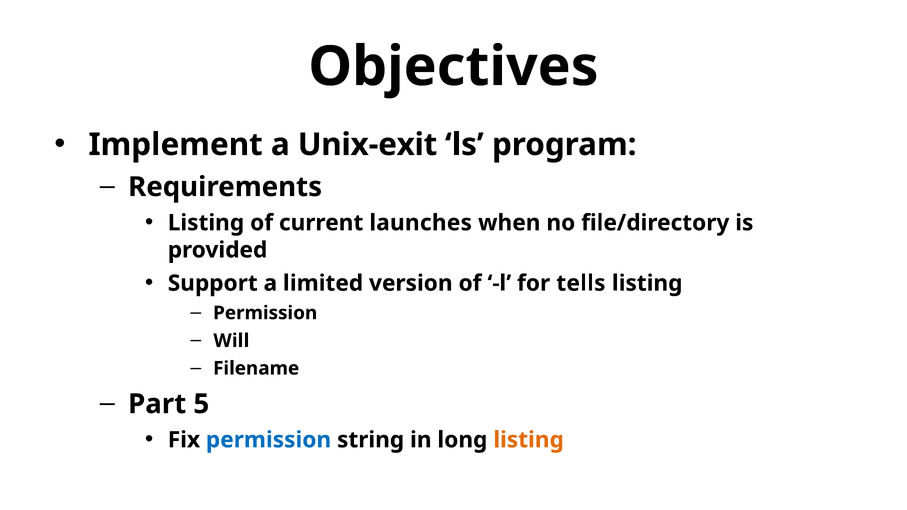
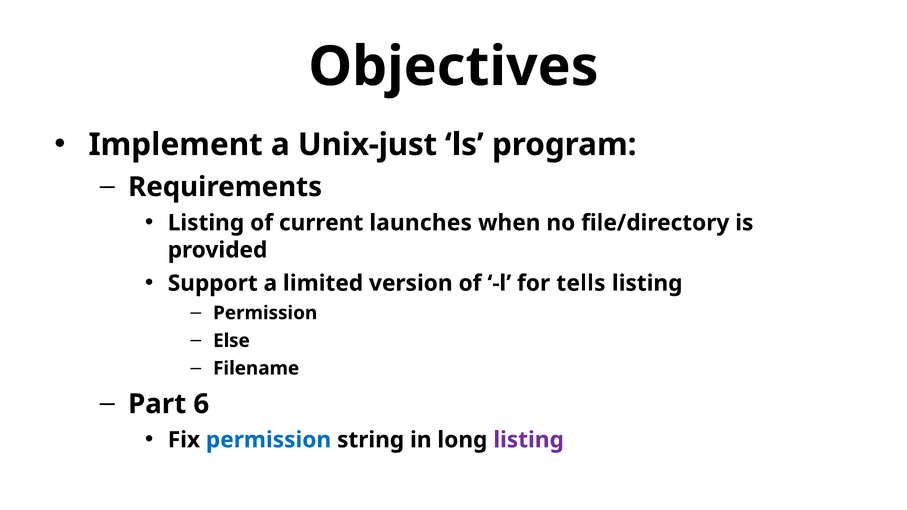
Unix-exit: Unix-exit -> Unix-just
Will: Will -> Else
5: 5 -> 6
listing at (529, 440) colour: orange -> purple
